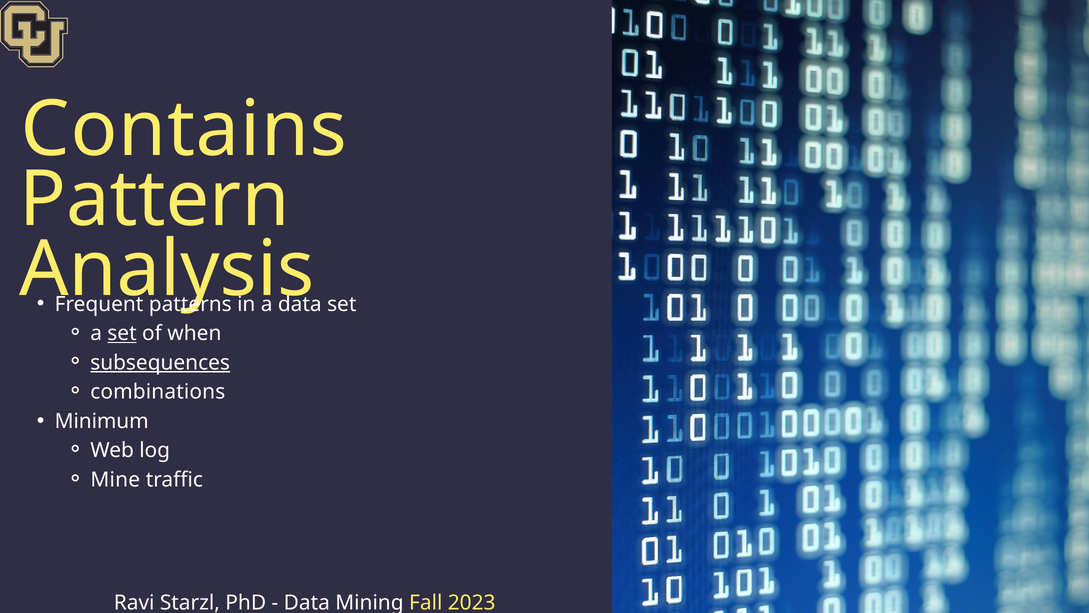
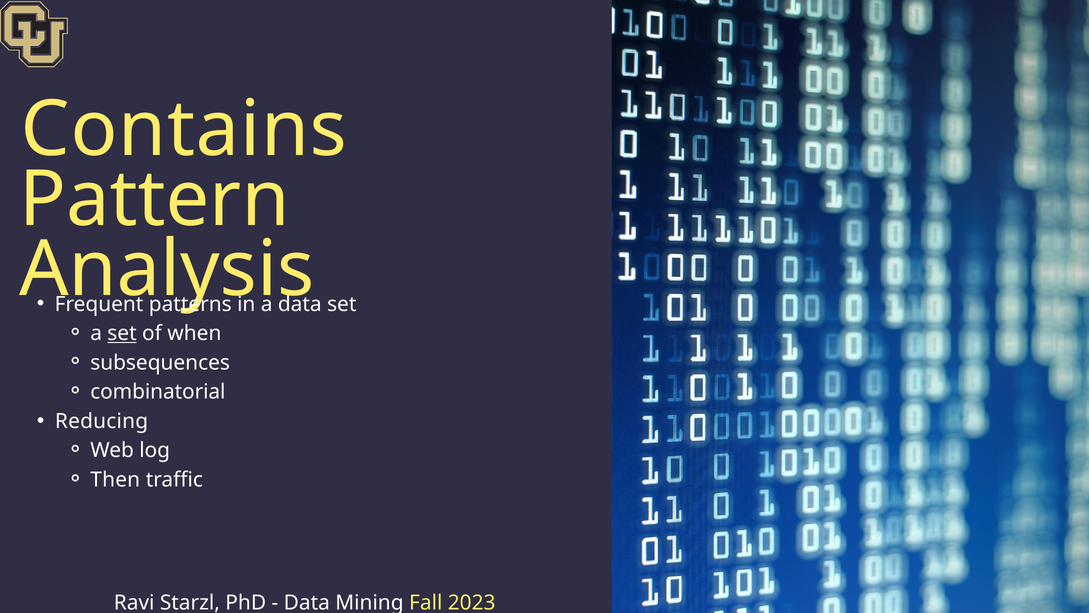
subsequences underline: present -> none
combinations: combinations -> combinatorial
Minimum: Minimum -> Reducing
Mine: Mine -> Then
